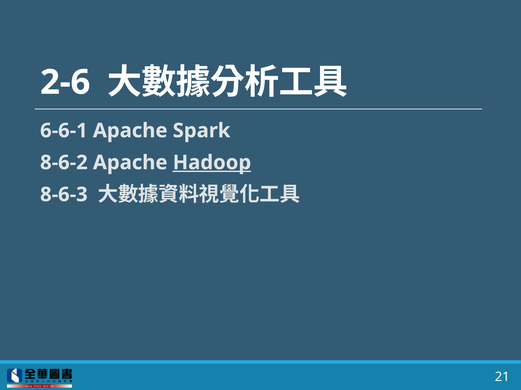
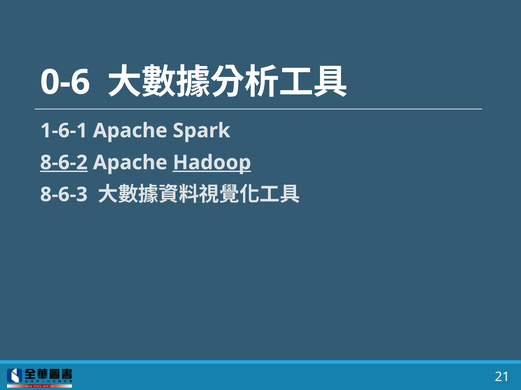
2-6: 2-6 -> 0-6
6-6-1: 6-6-1 -> 1-6-1
8-6-2 underline: none -> present
